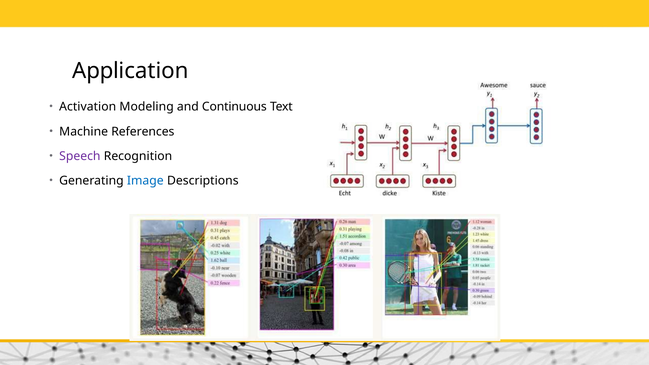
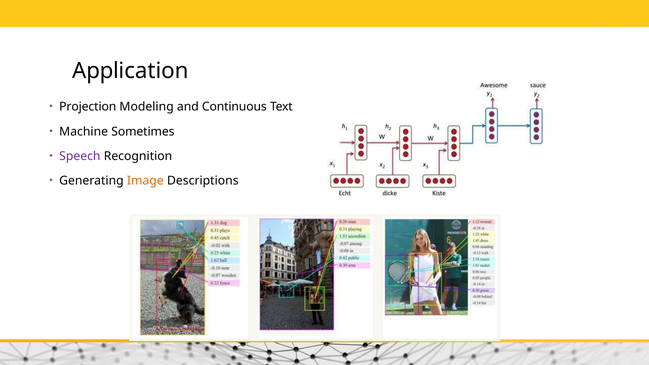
Activation: Activation -> Projection
References: References -> Sometimes
Image colour: blue -> orange
